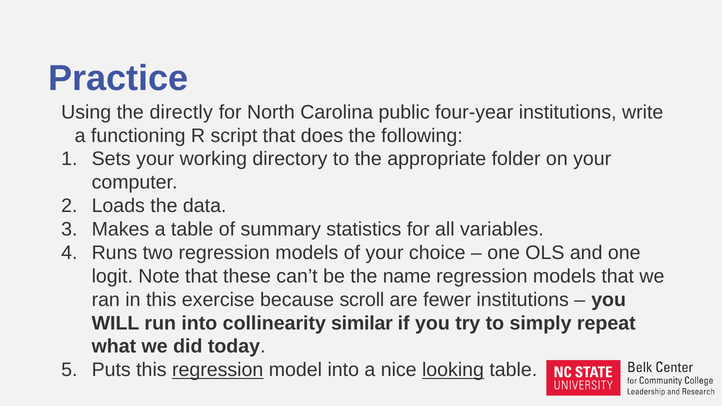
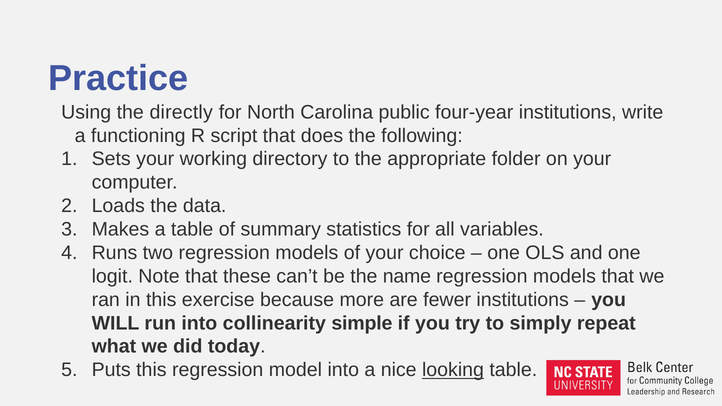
scroll: scroll -> more
similar: similar -> simple
regression at (218, 370) underline: present -> none
